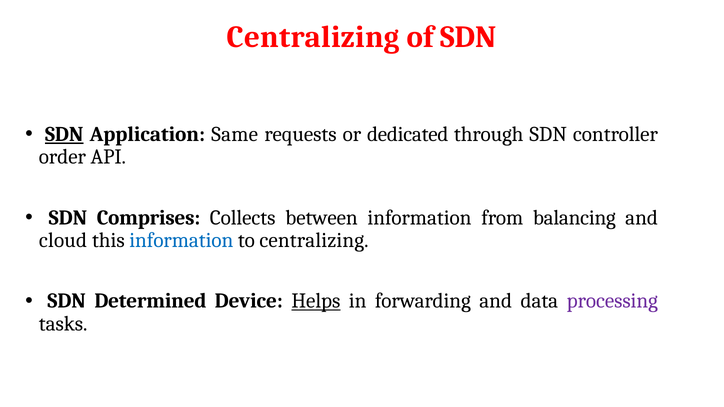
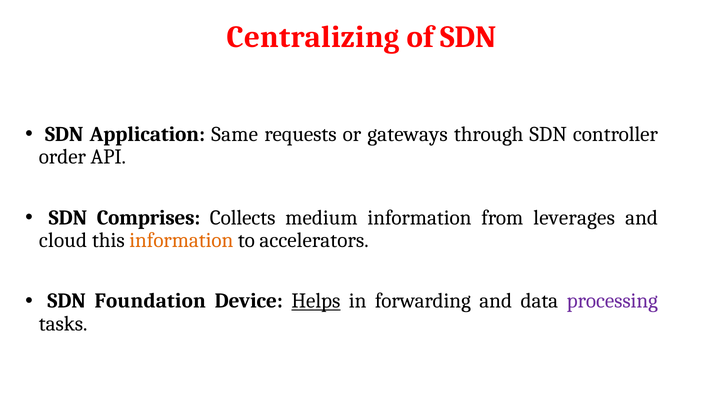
SDN at (64, 134) underline: present -> none
dedicated: dedicated -> gateways
between: between -> medium
balancing: balancing -> leverages
information at (181, 240) colour: blue -> orange
to centralizing: centralizing -> accelerators
Determined: Determined -> Foundation
